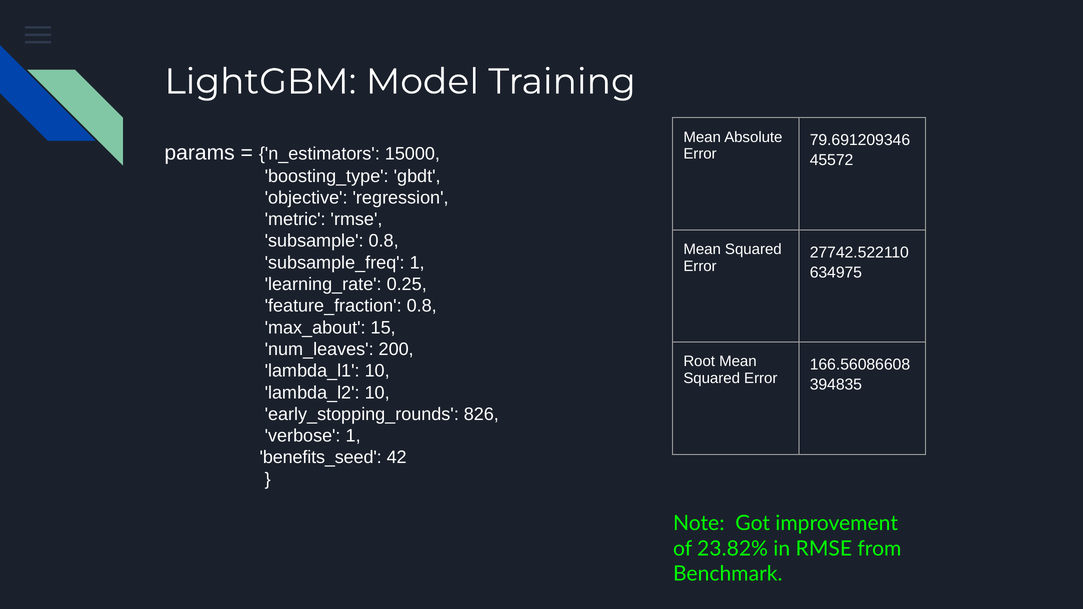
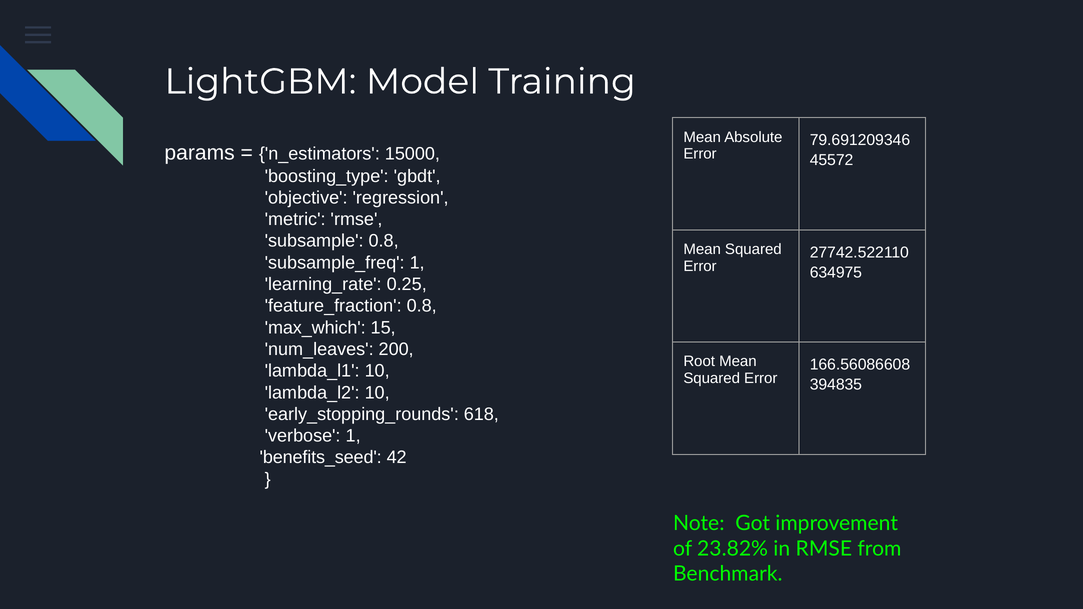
max_about: max_about -> max_which
826: 826 -> 618
